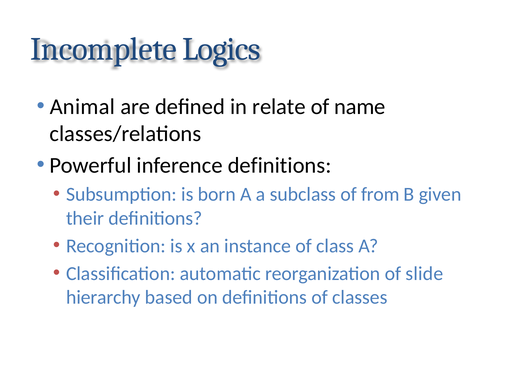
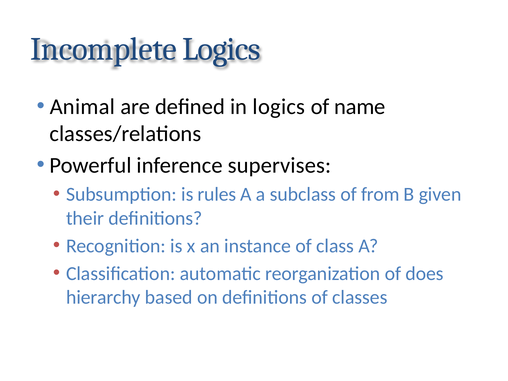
in relate: relate -> logics
inference definitions: definitions -> supervises
born: born -> rules
slide: slide -> does
